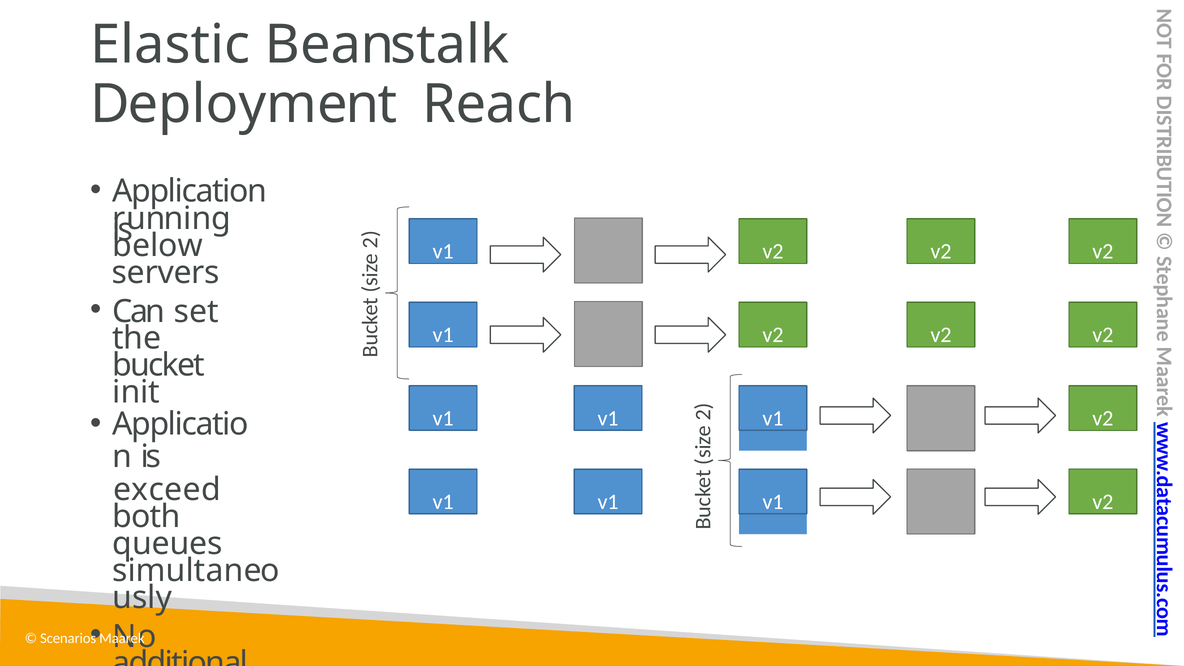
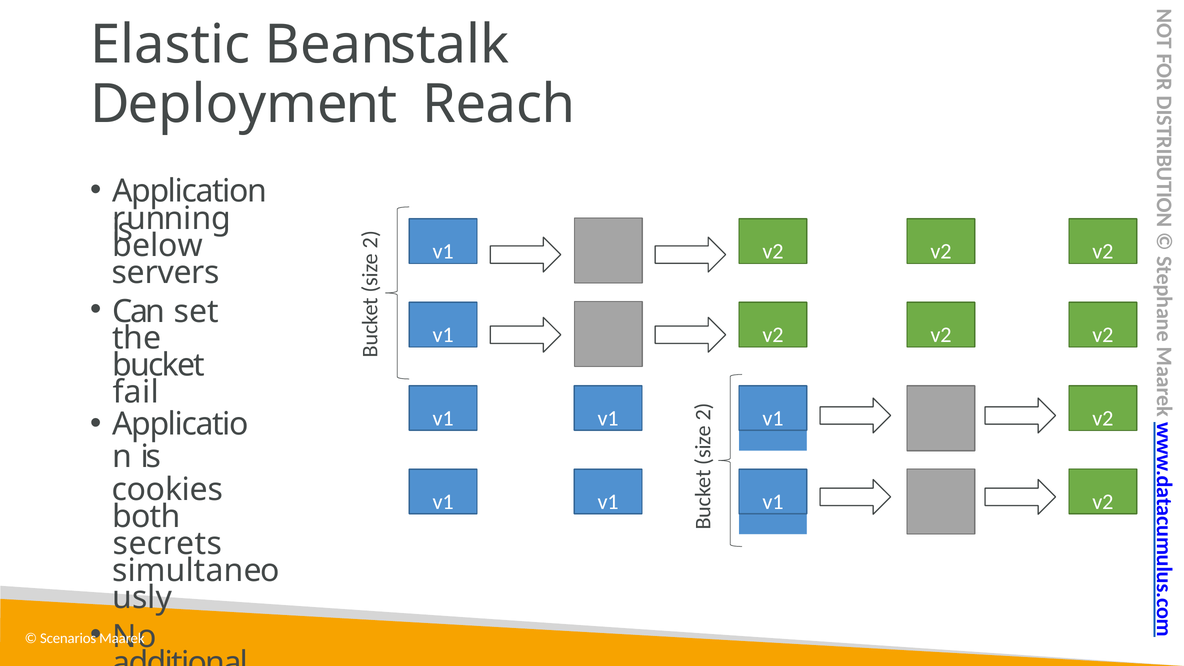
init: init -> fail
exceed: exceed -> cookies
queues: queues -> secrets
